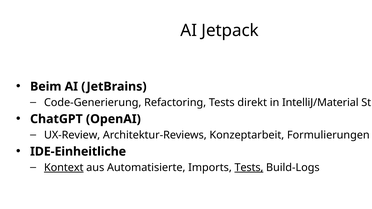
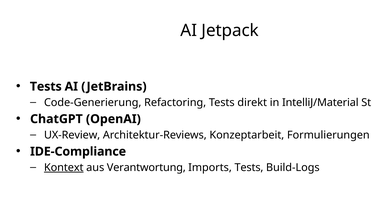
Beim at (46, 87): Beim -> Tests
IDE-Einheitliche: IDE-Einheitliche -> IDE-Compliance
Automatisierte: Automatisierte -> Verantwortung
Tests at (249, 168) underline: present -> none
